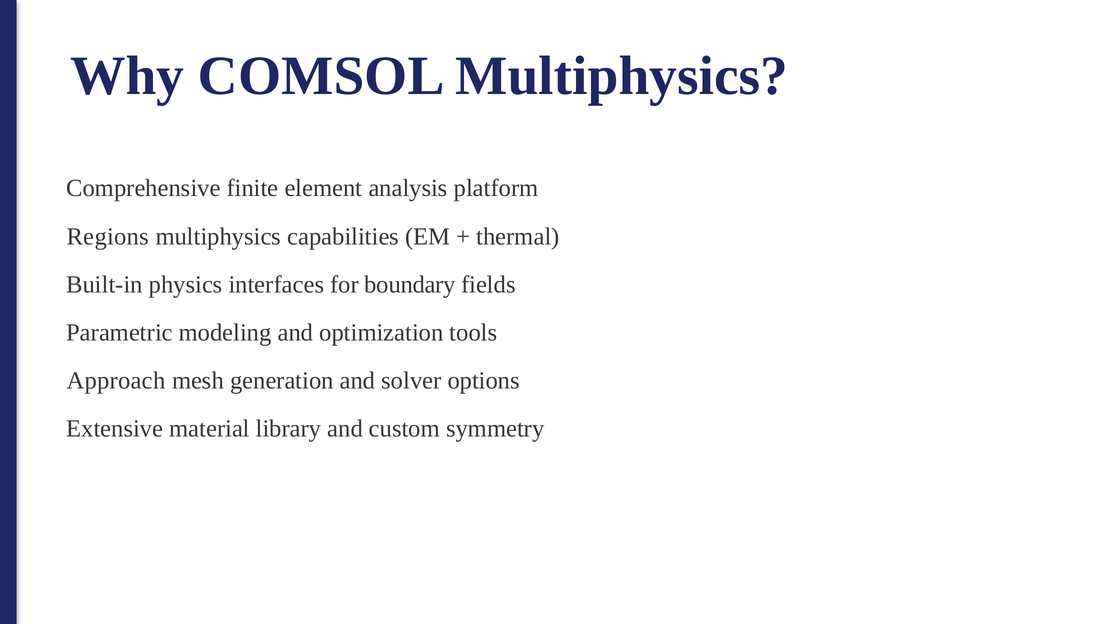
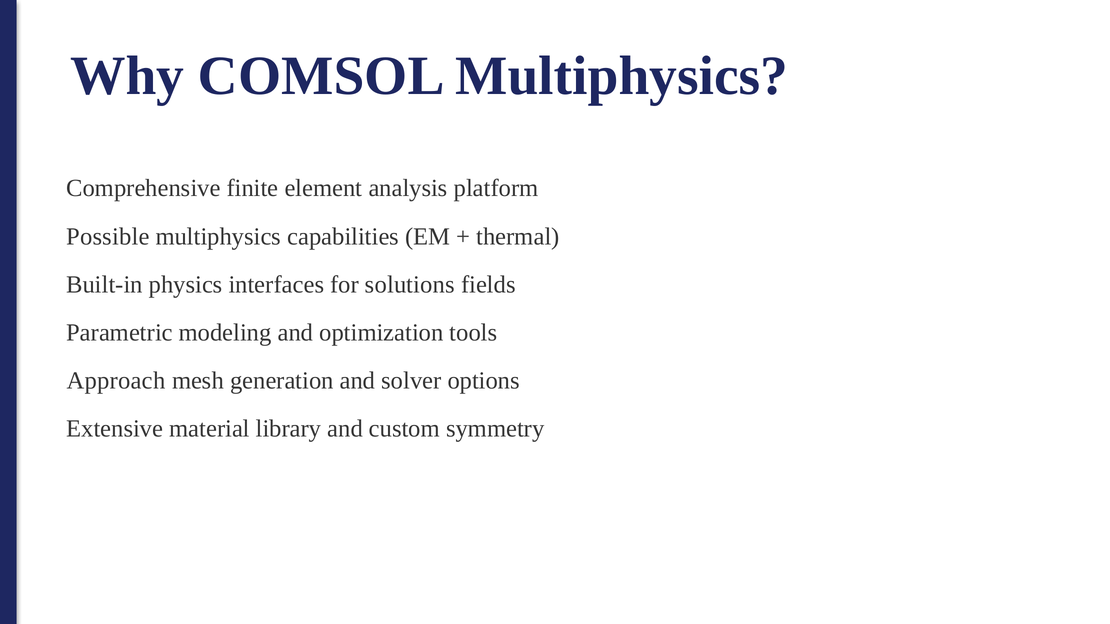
Regions: Regions -> Possible
boundary: boundary -> solutions
